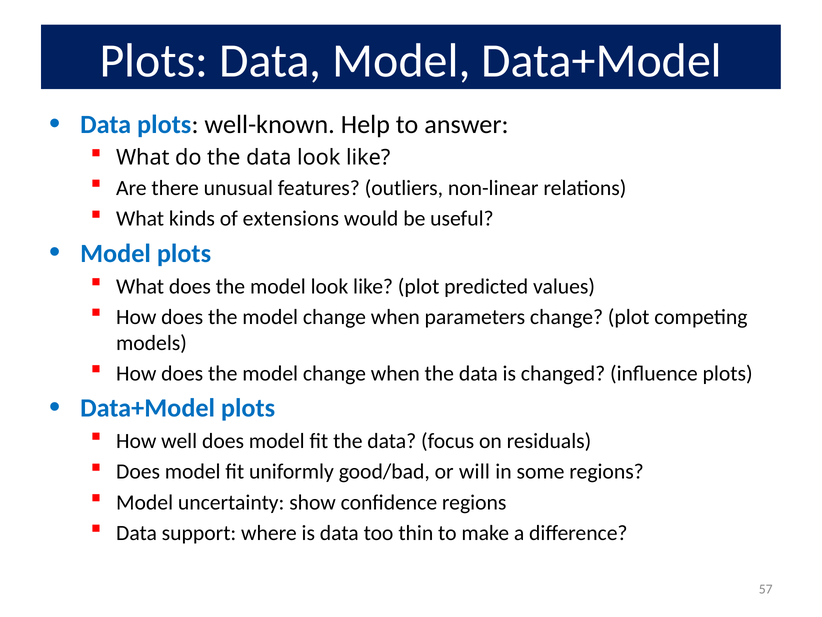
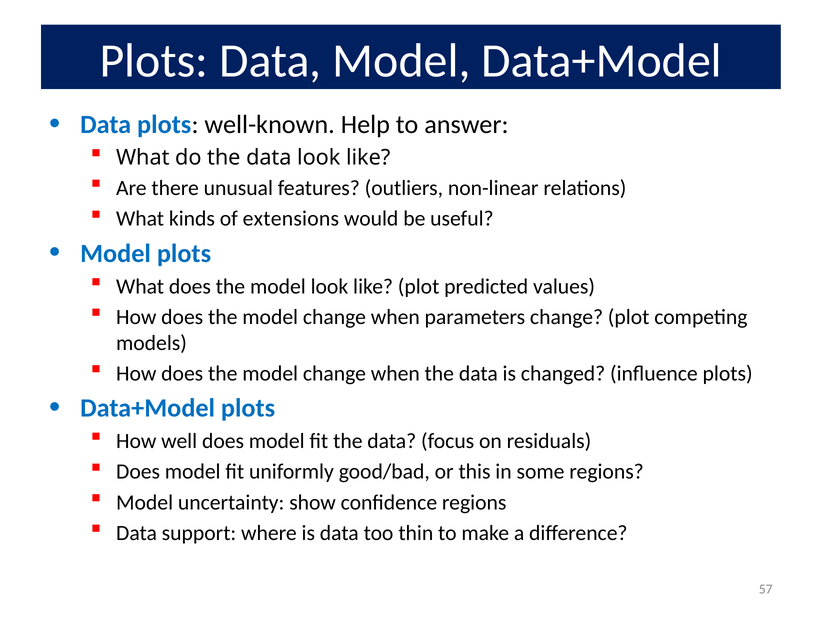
will: will -> this
